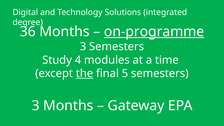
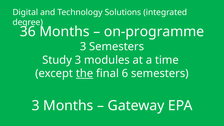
on-programme underline: present -> none
Study 4: 4 -> 3
5: 5 -> 6
